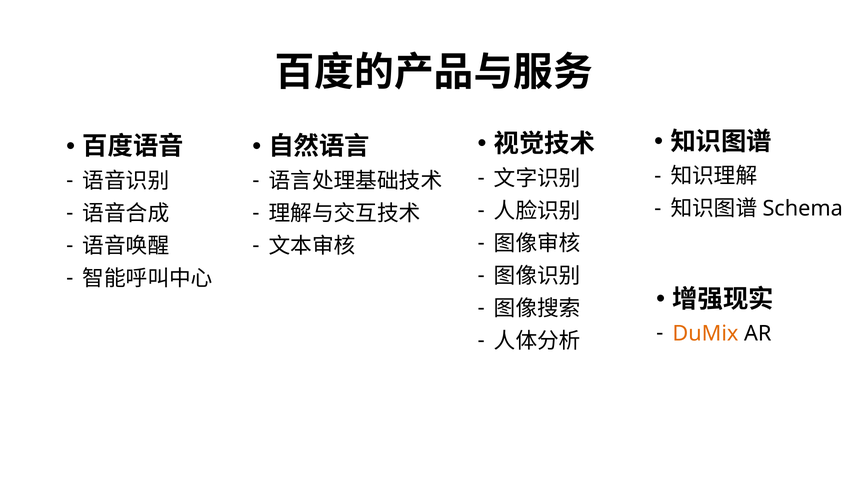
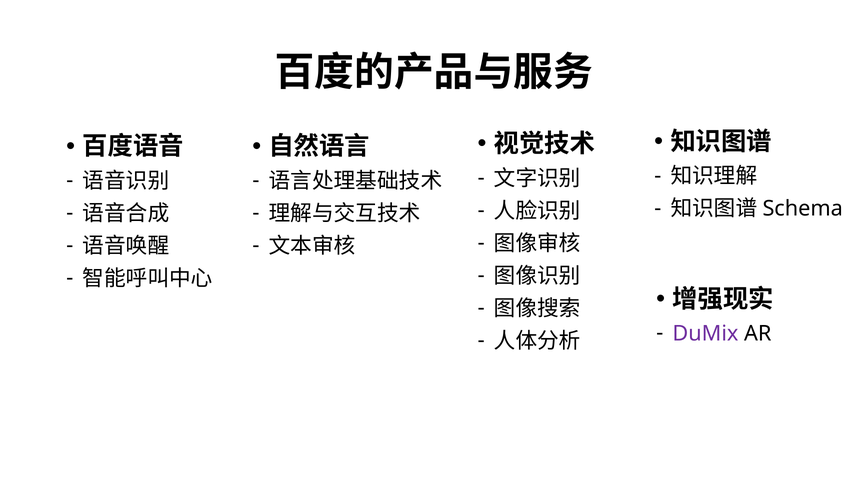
DuMix colour: orange -> purple
